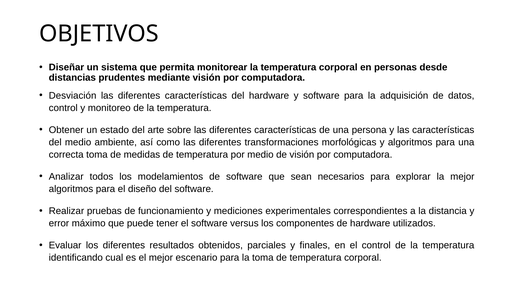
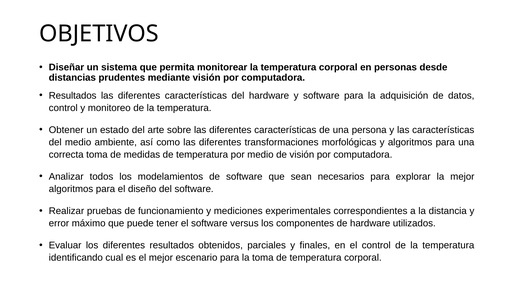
Desviación at (73, 96): Desviación -> Resultados
